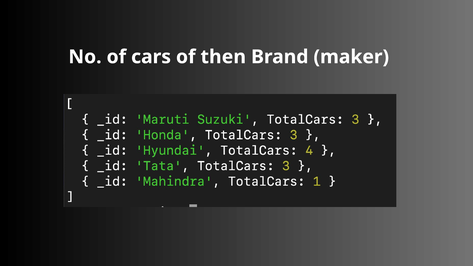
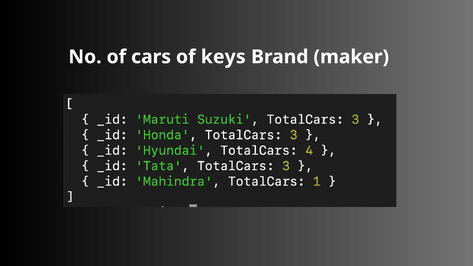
then: then -> keys
